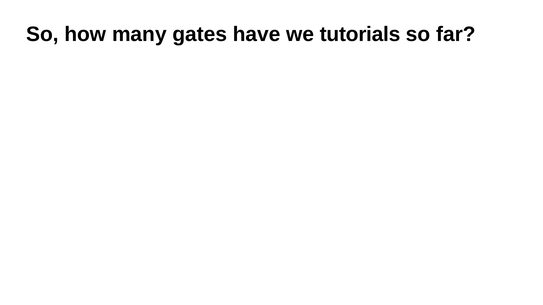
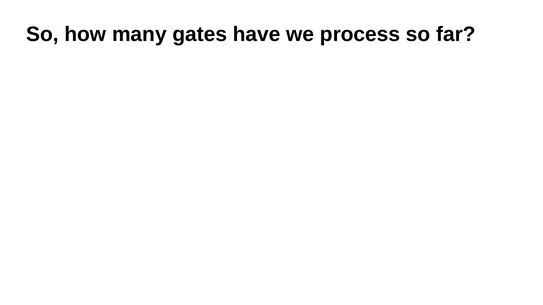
tutorials: tutorials -> process
